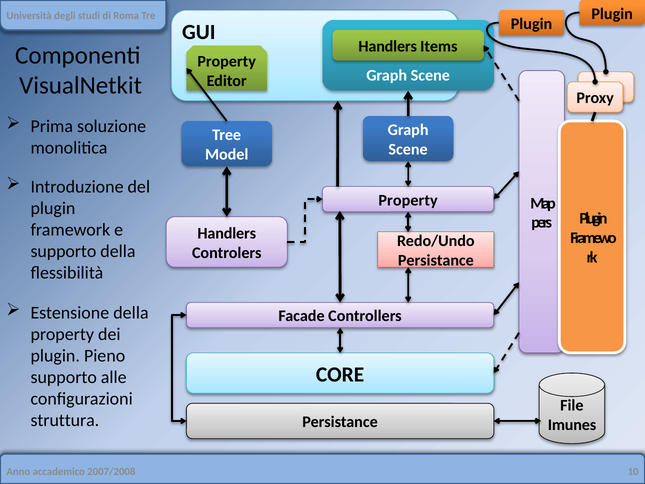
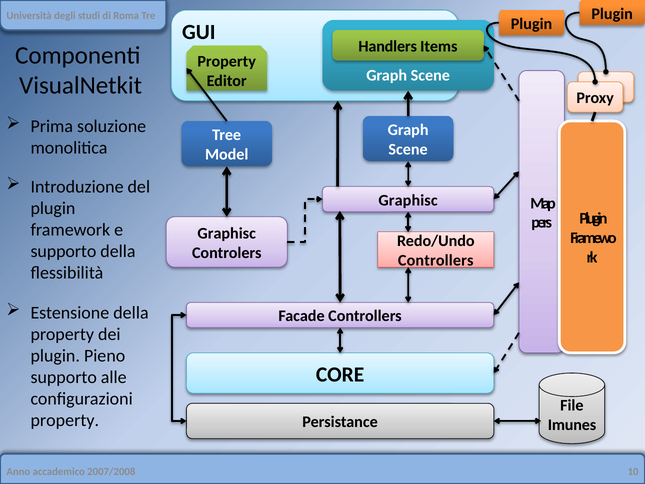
Property at (408, 200): Property -> Graphisc
Handlers at (227, 233): Handlers -> Graphisc
Persistance at (436, 260): Persistance -> Controllers
struttura at (65, 420): struttura -> property
